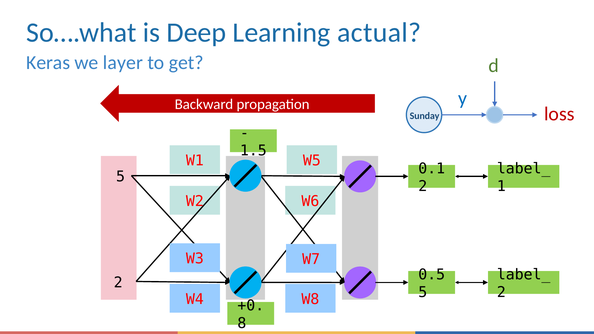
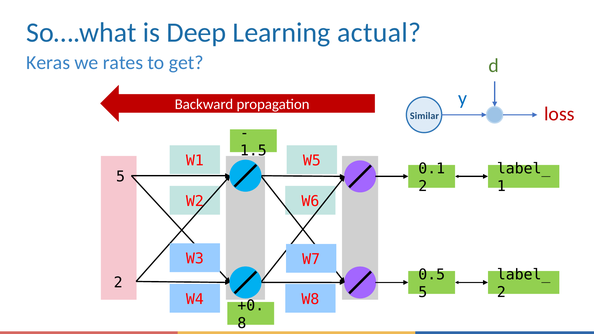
layer: layer -> rates
Sunday: Sunday -> Similar
